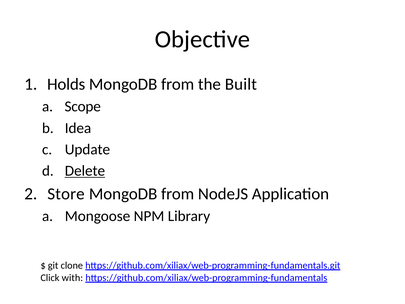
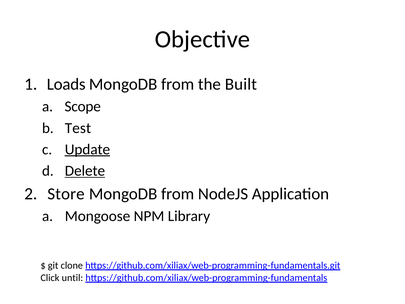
Holds: Holds -> Loads
Idea: Idea -> Test
Update underline: none -> present
with: with -> until
